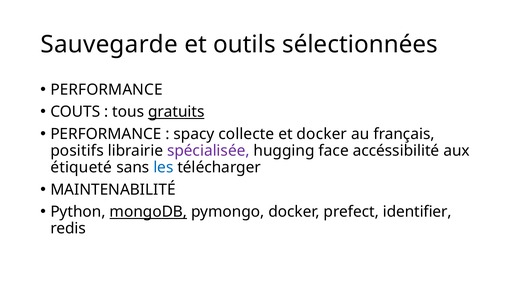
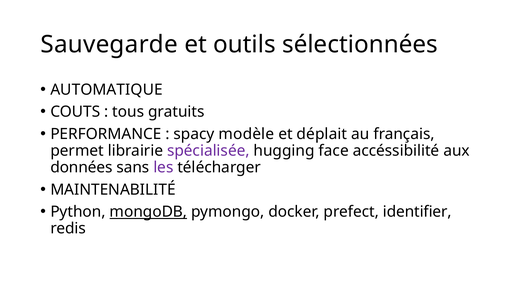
PERFORMANCE at (106, 90): PERFORMANCE -> AUTOMATIQUE
gratuits underline: present -> none
collecte: collecte -> modèle
et docker: docker -> déplait
positifs: positifs -> permet
étiqueté: étiqueté -> données
les colour: blue -> purple
